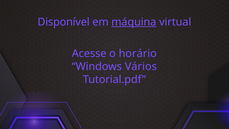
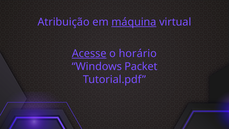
Disponível: Disponível -> Atribuição
Acesse underline: none -> present
Vários: Vários -> Packet
